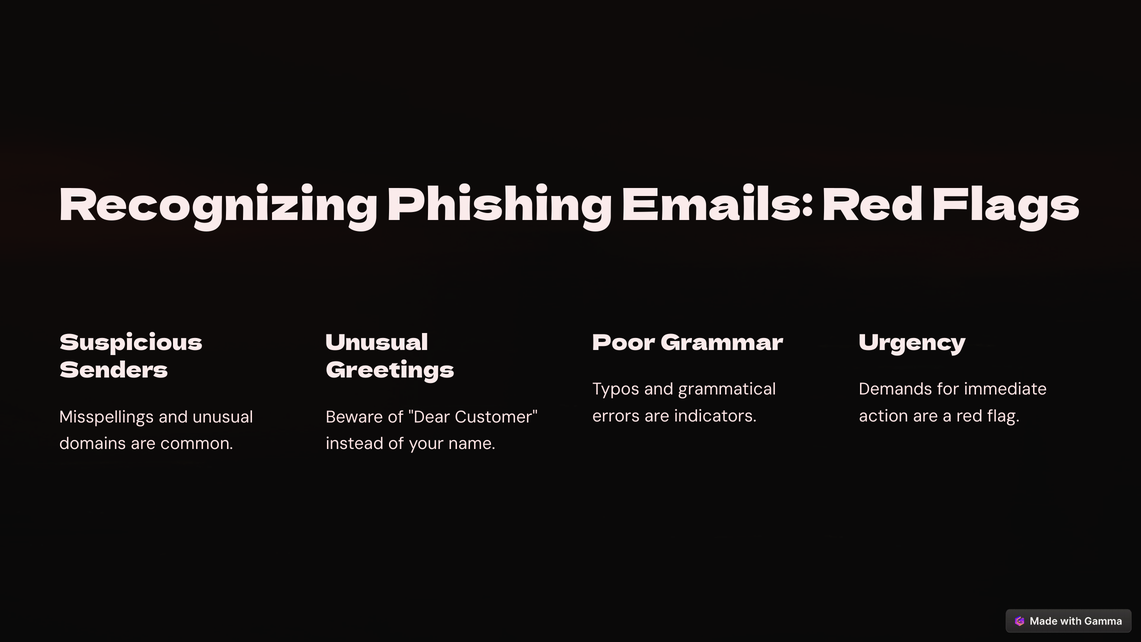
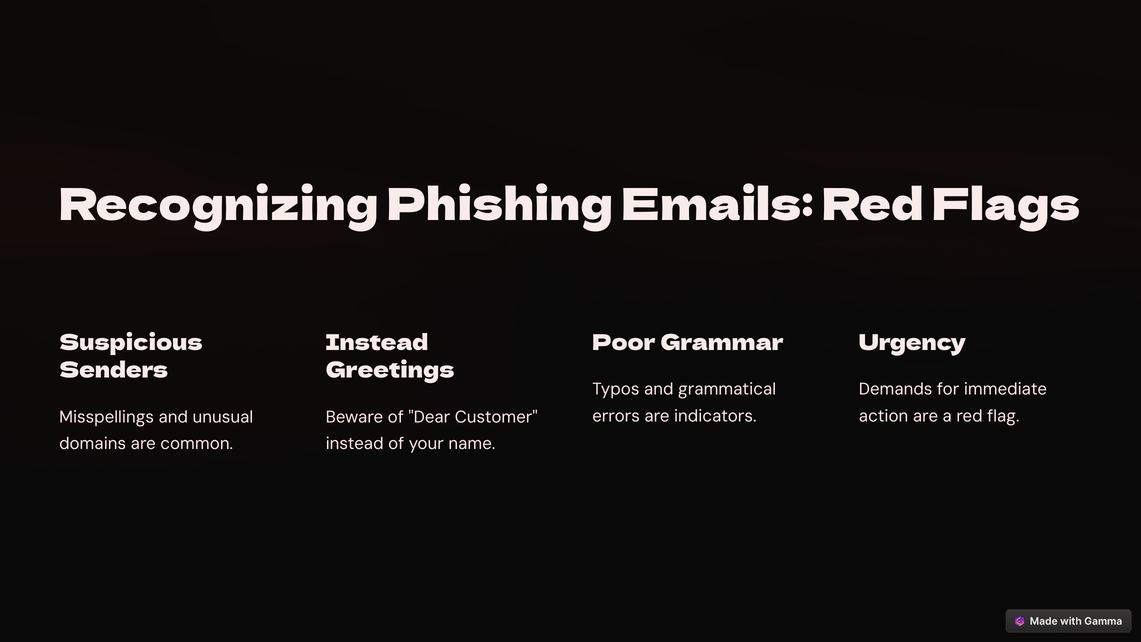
Unusual at (377, 343): Unusual -> Instead
